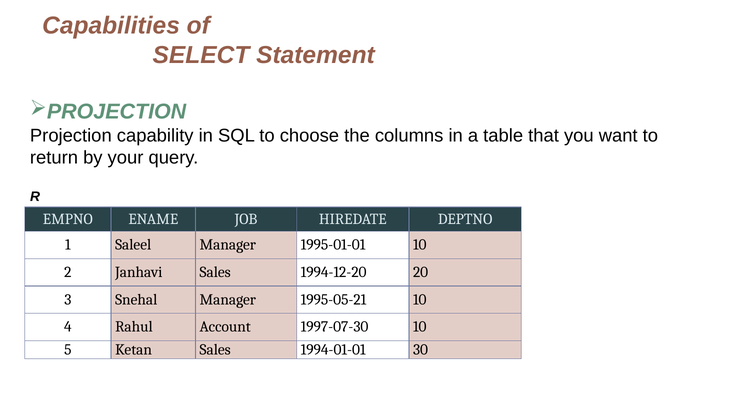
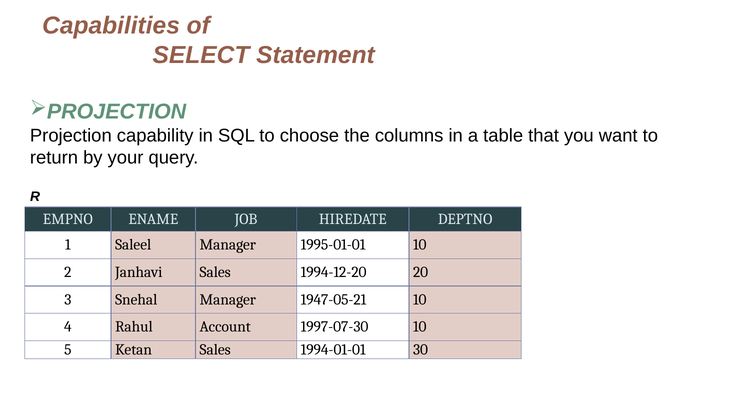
1995-05-21: 1995-05-21 -> 1947-05-21
